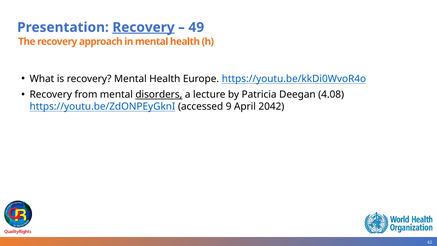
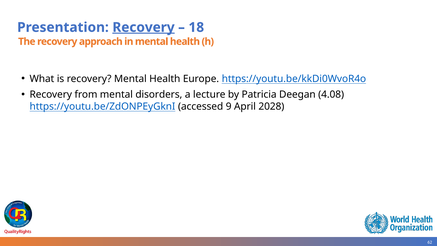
49: 49 -> 18
disorders underline: present -> none
2042: 2042 -> 2028
